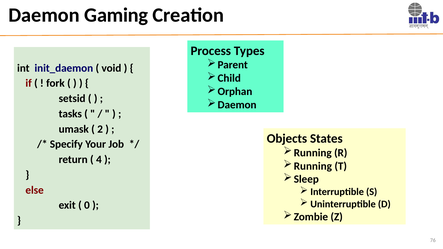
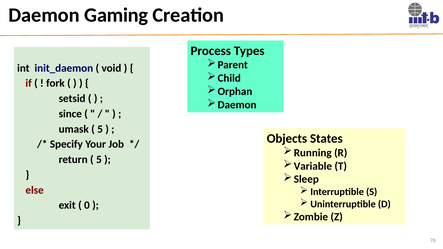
tasks: tasks -> since
2 at (100, 129): 2 -> 5
4 at (99, 160): 4 -> 5
Running at (313, 166): Running -> Variable
